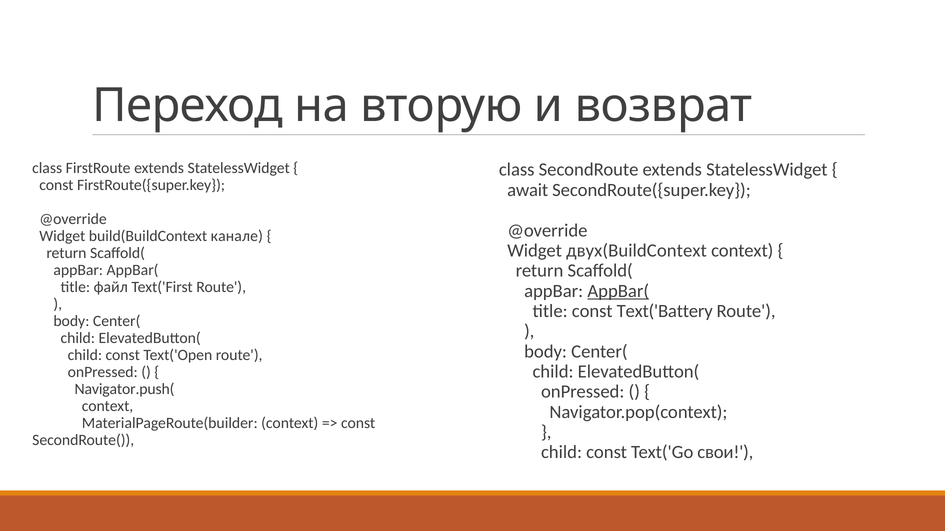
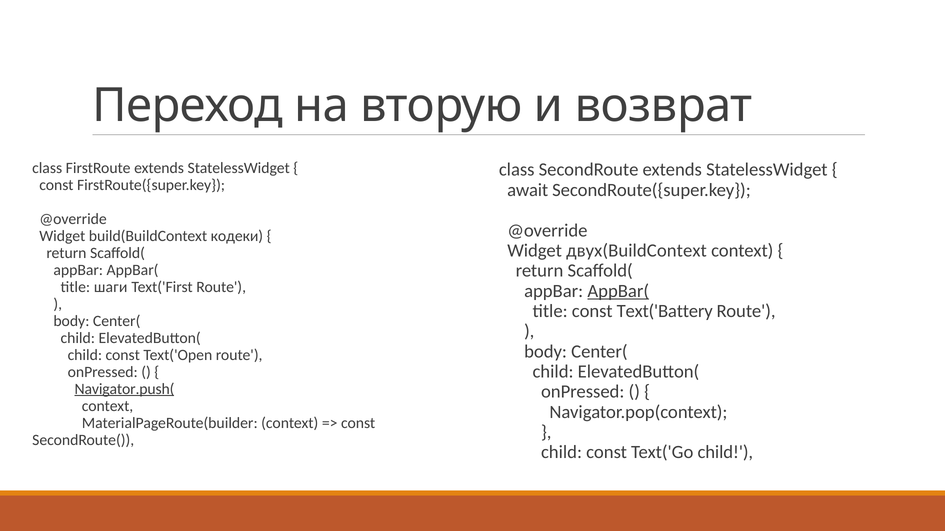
канале: канале -> кодеки
файл: файл -> шаги
Navigator.push( underline: none -> present
Text('Go свои: свои -> child
